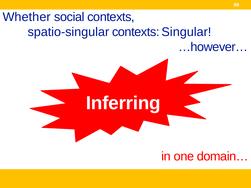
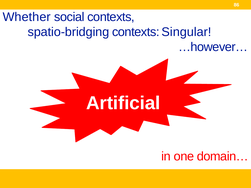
spatio-singular: spatio-singular -> spatio-bridging
Inferring: Inferring -> Artificial
